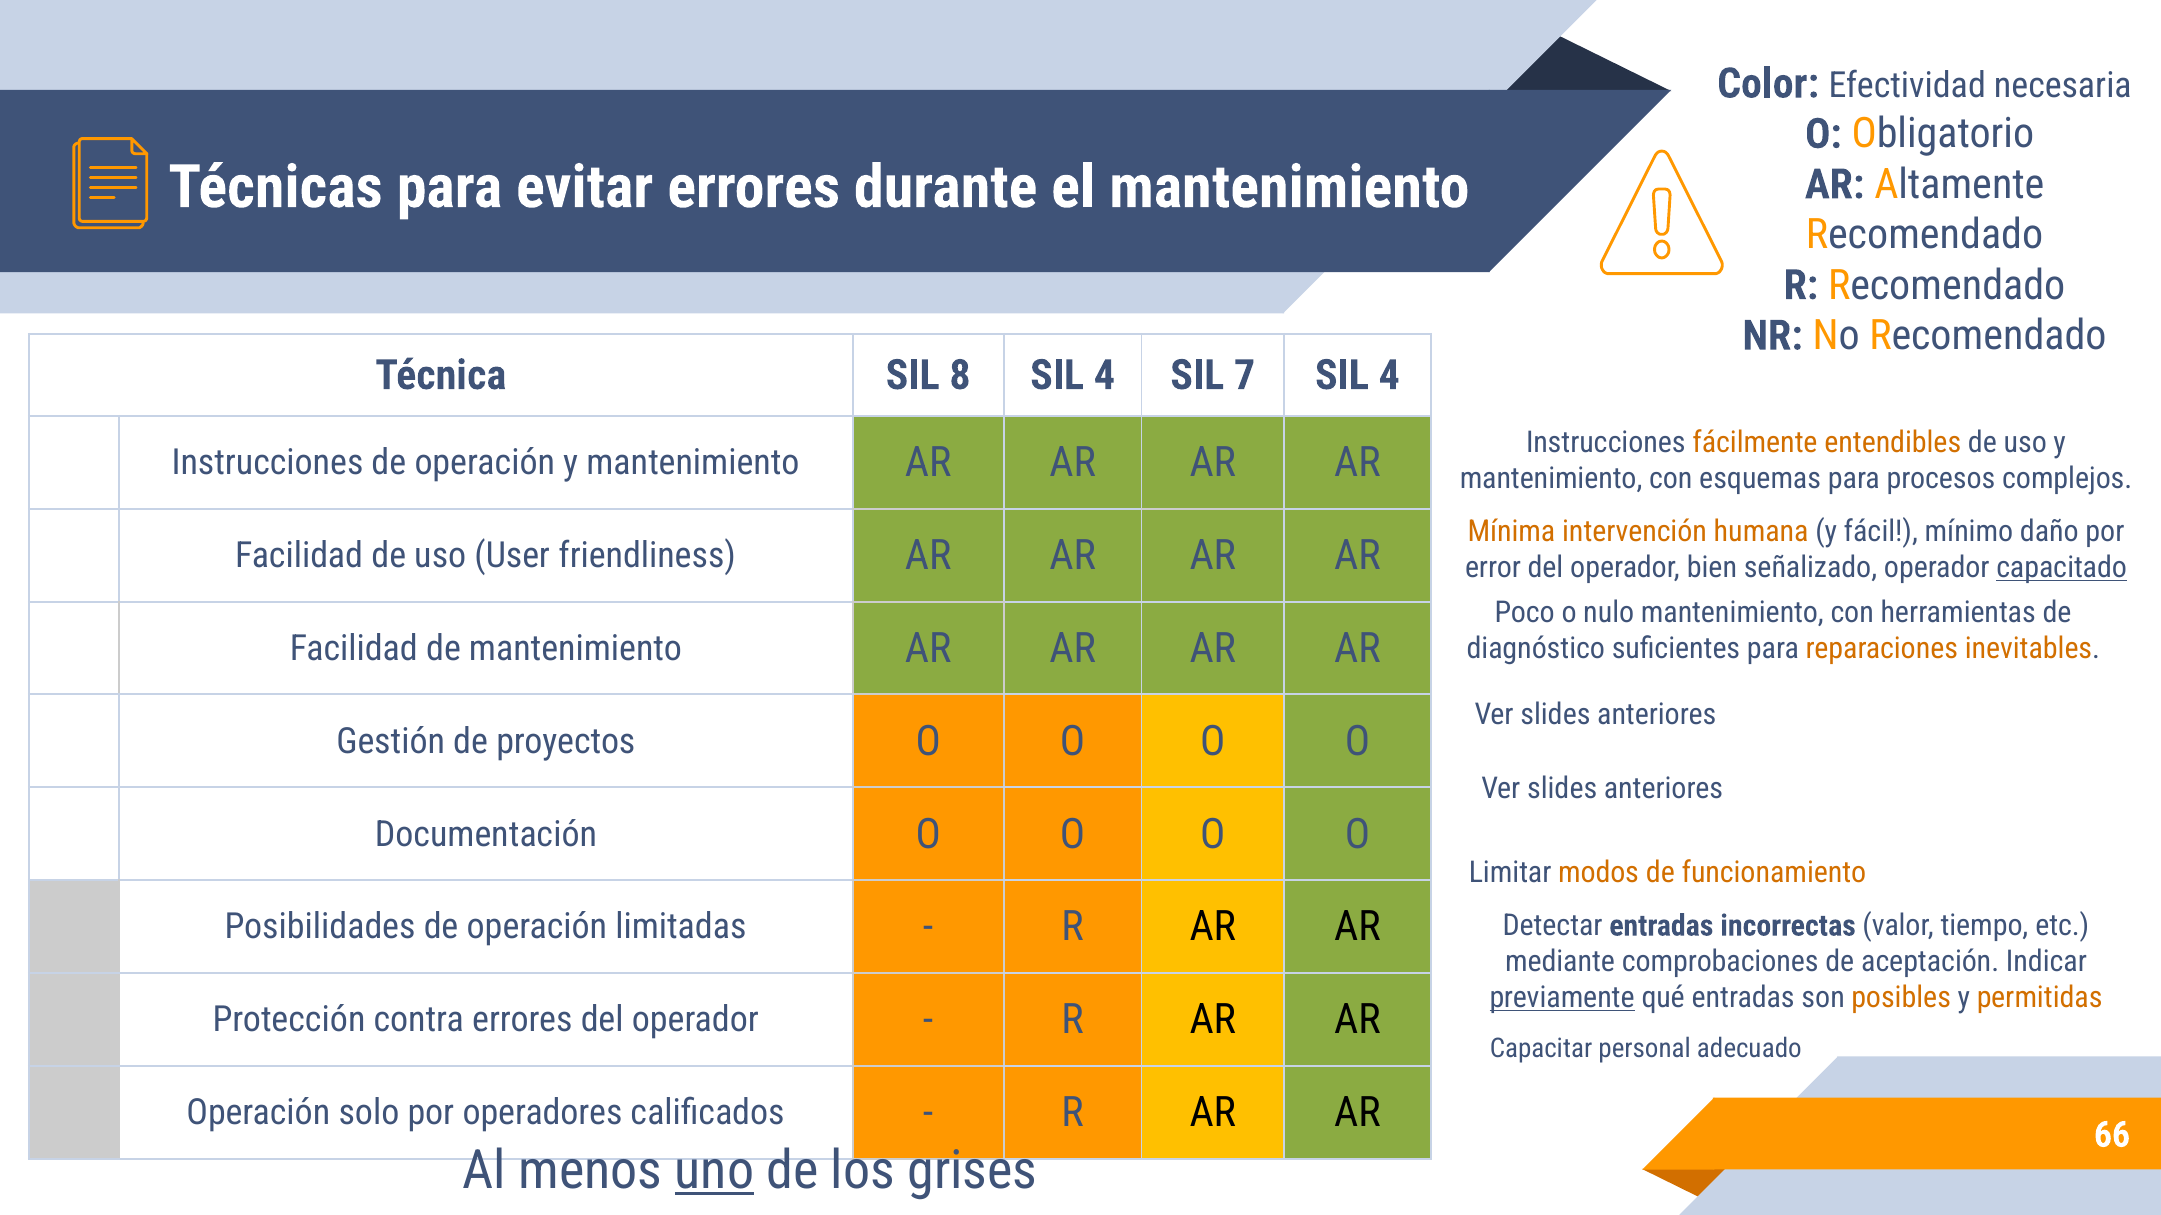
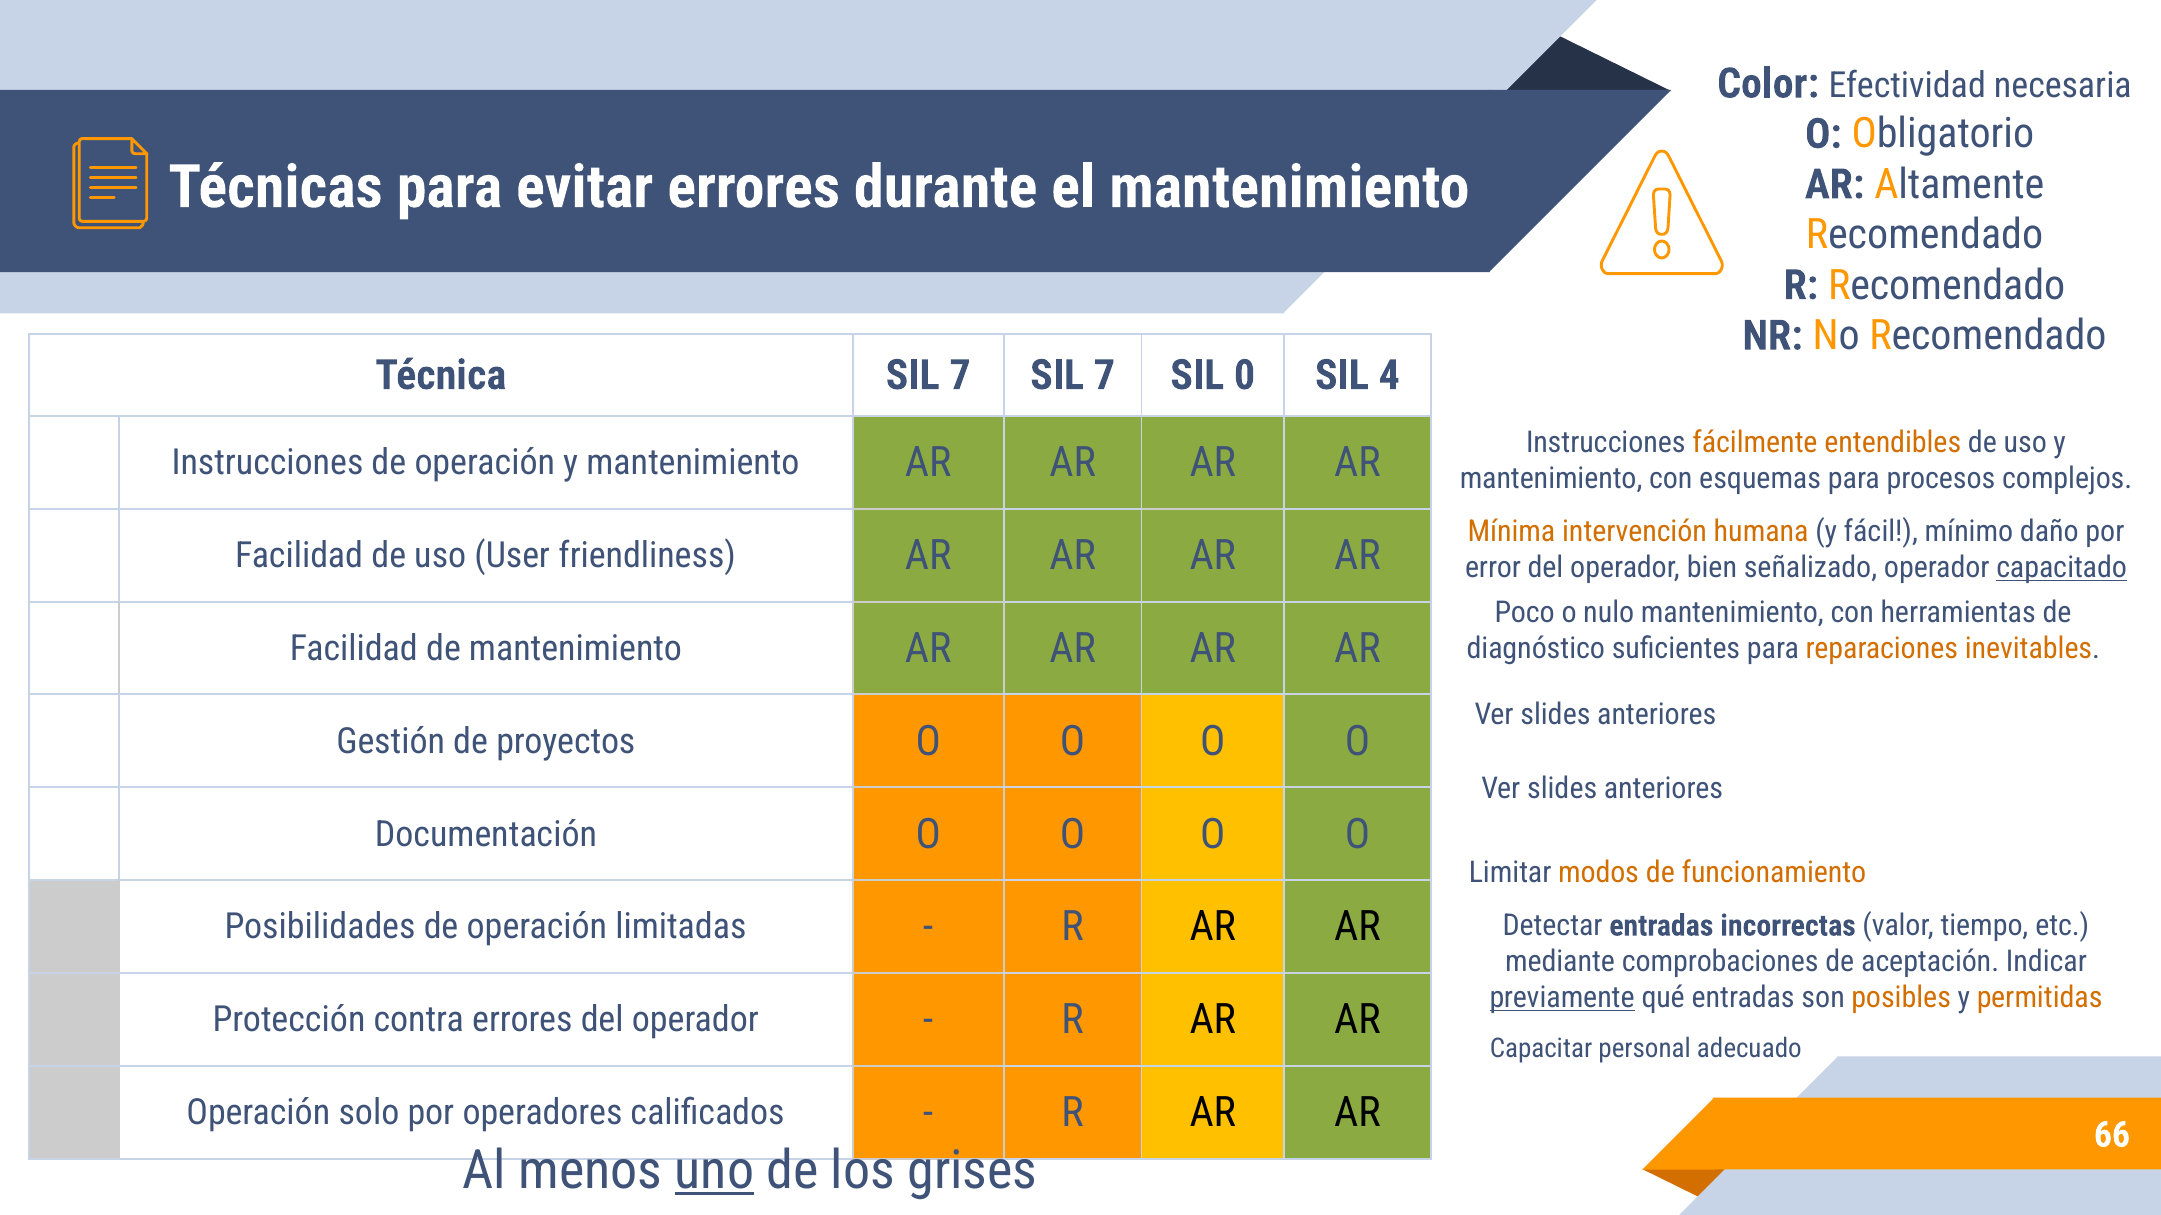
Técnica SIL 8: 8 -> 7
4 at (1104, 375): 4 -> 7
7: 7 -> 0
